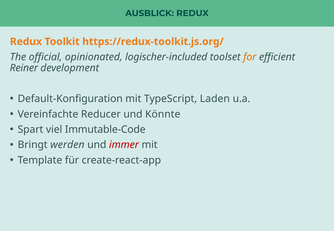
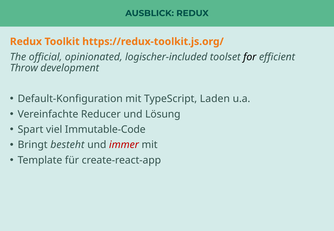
for colour: orange -> black
Reiner: Reiner -> Throw
Könnte: Könnte -> Lösung
werden: werden -> besteht
